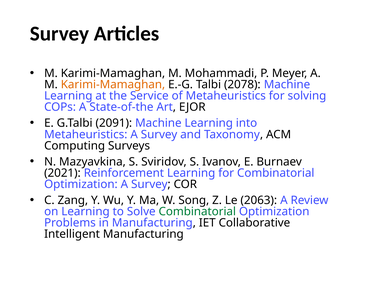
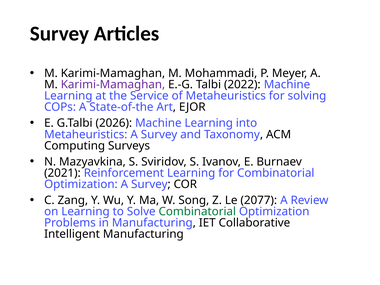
Karimi-Mamaghan at (113, 85) colour: orange -> purple
2078: 2078 -> 2022
2091: 2091 -> 2026
2063: 2063 -> 2077
